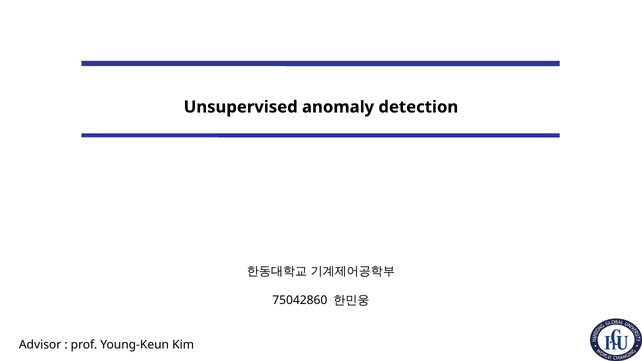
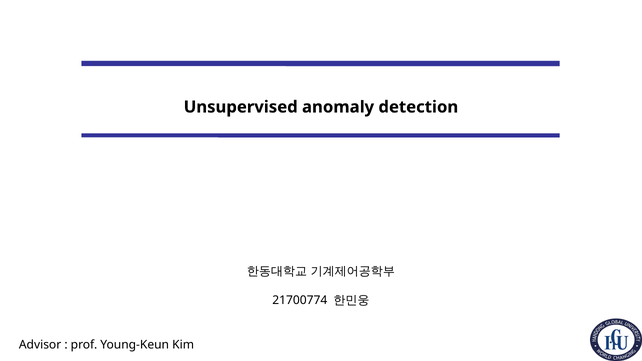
75042860: 75042860 -> 21700774
